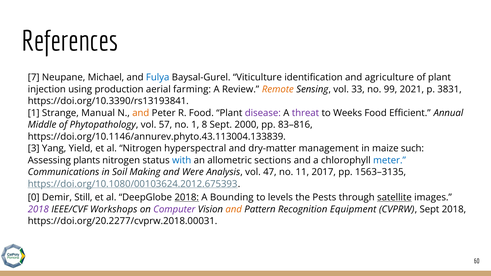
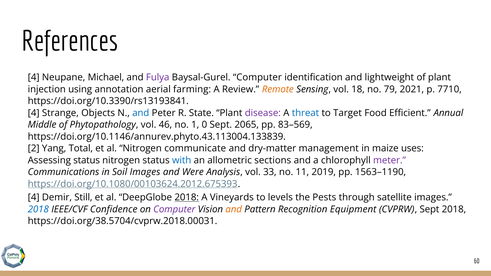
7 at (34, 77): 7 -> 4
Fulya colour: blue -> purple
Baysal-Gurel Viticulture: Viticulture -> Computer
agriculture: agriculture -> lightweight
production: production -> annotation
33: 33 -> 18
99: 99 -> 79
3831: 3831 -> 7710
1 at (34, 113): 1 -> 4
Manual: Manual -> Objects
and at (141, 113) colour: orange -> blue
R Food: Food -> State
threat colour: purple -> blue
Weeks: Weeks -> Target
57: 57 -> 46
8: 8 -> 0
2000: 2000 -> 2065
83–816: 83–816 -> 83–569
3: 3 -> 2
Yield: Yield -> Total
hyperspectral: hyperspectral -> communicate
such: such -> uses
Assessing plants: plants -> status
meter colour: blue -> purple
Soil Making: Making -> Images
47: 47 -> 33
2017: 2017 -> 2019
1563–3135: 1563–3135 -> 1563–1190
0 at (34, 198): 0 -> 4
Bounding: Bounding -> Vineyards
satellite underline: present -> none
2018 at (38, 209) colour: purple -> blue
Workshops: Workshops -> Confidence
https://doi.org/20.2277/cvprw.2018.00031: https://doi.org/20.2277/cvprw.2018.00031 -> https://doi.org/38.5704/cvprw.2018.00031
